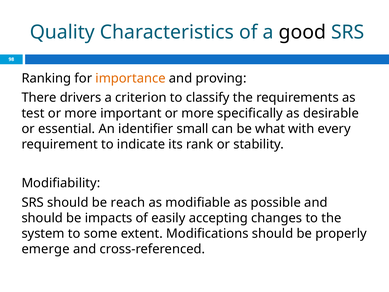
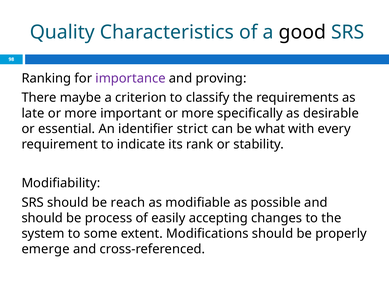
importance colour: orange -> purple
drivers: drivers -> maybe
test: test -> late
small: small -> strict
impacts: impacts -> process
